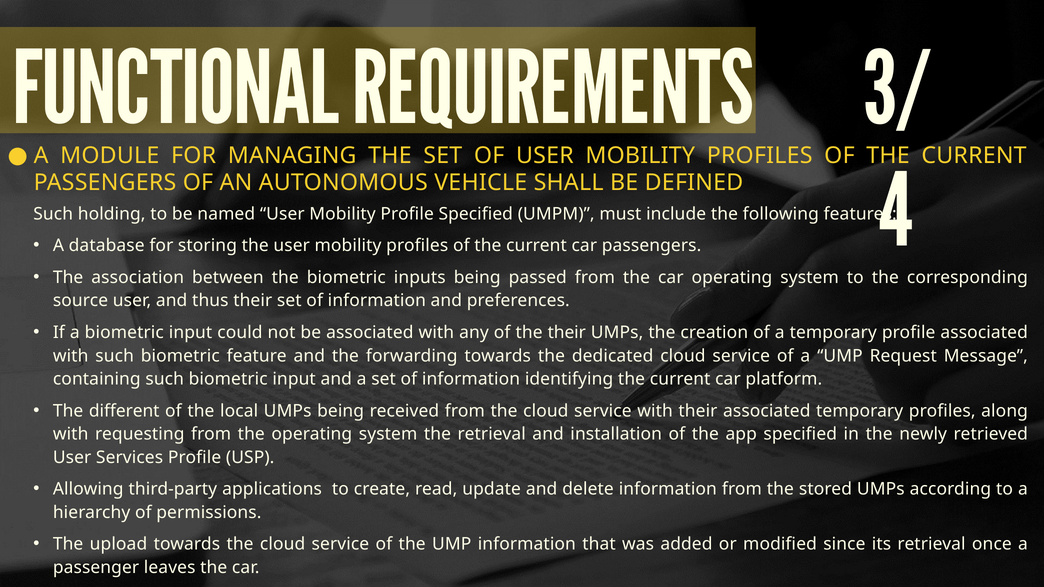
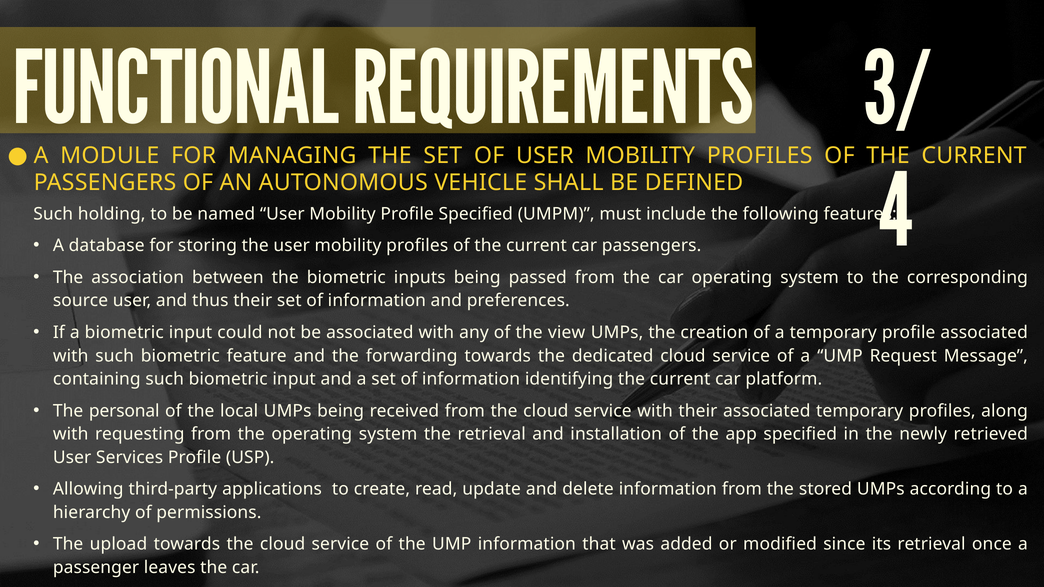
the their: their -> view
different: different -> personal
